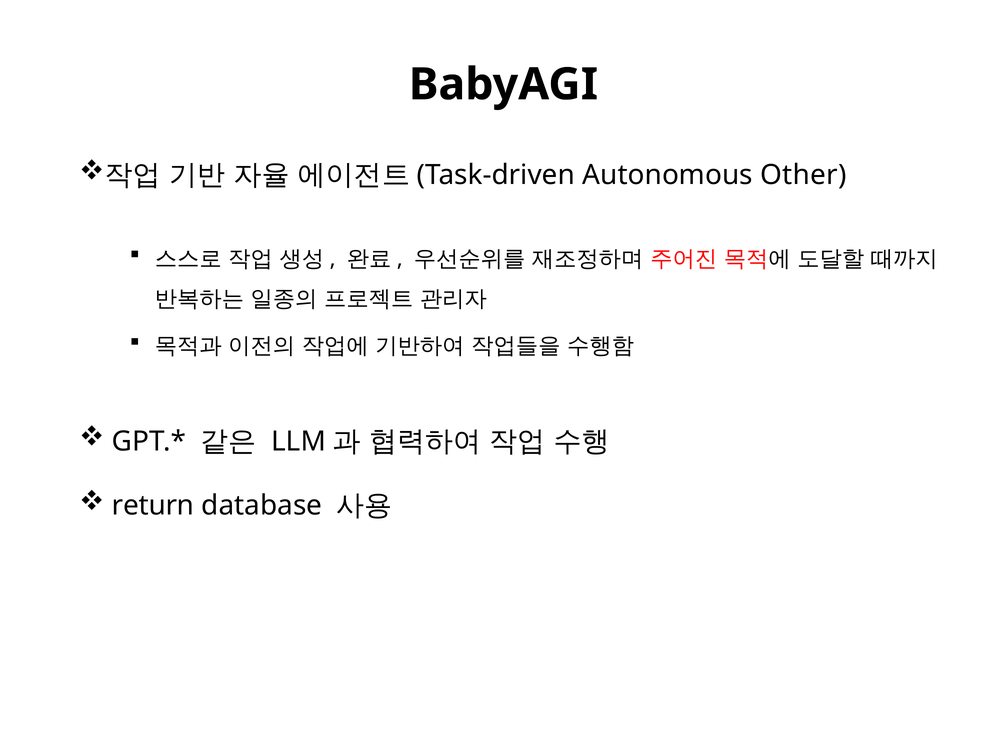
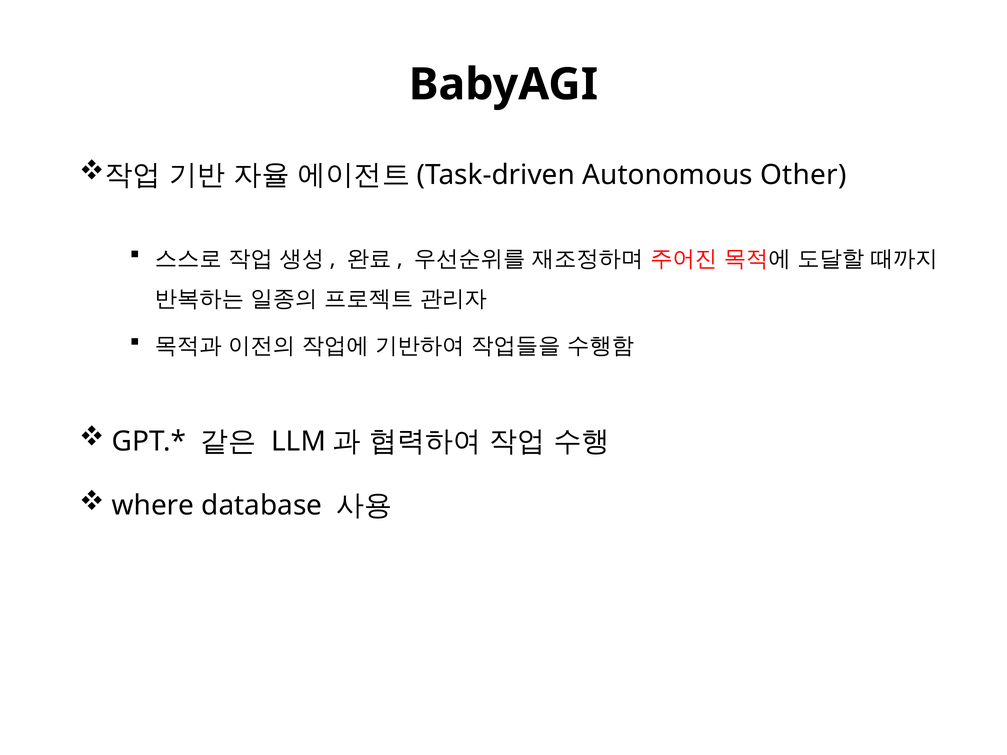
return: return -> where
